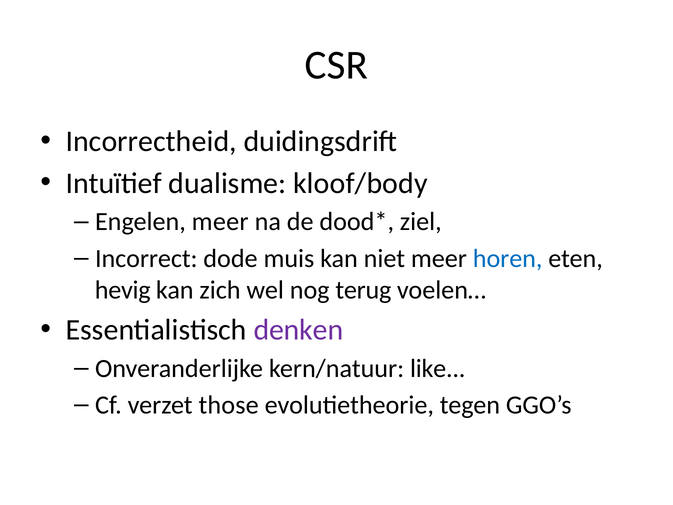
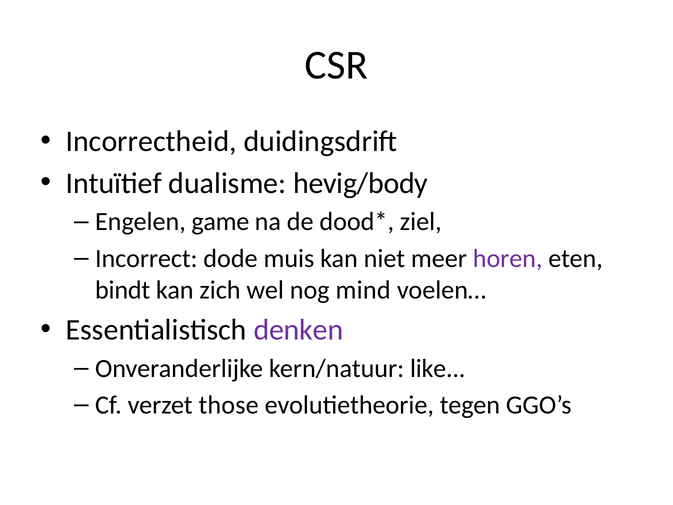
kloof/body: kloof/body -> hevig/body
Engelen meer: meer -> game
horen colour: blue -> purple
hevig: hevig -> bindt
terug: terug -> mind
